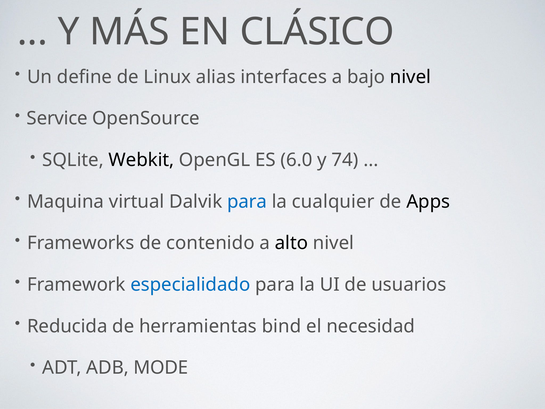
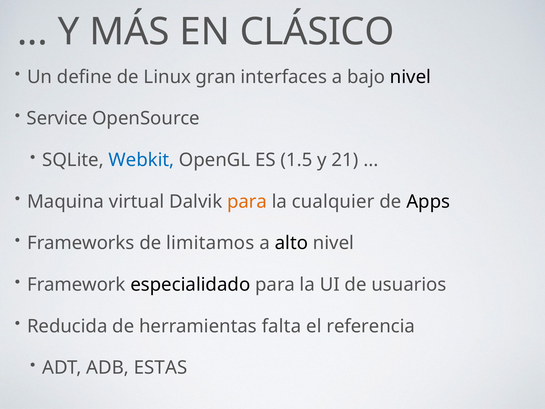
alias: alias -> gran
Webkit colour: black -> blue
6.0: 6.0 -> 1.5
74: 74 -> 21
para at (247, 201) colour: blue -> orange
contenido: contenido -> limitamos
especialidado colour: blue -> black
bind: bind -> falta
necesidad: necesidad -> referencia
MODE: MODE -> ESTAS
